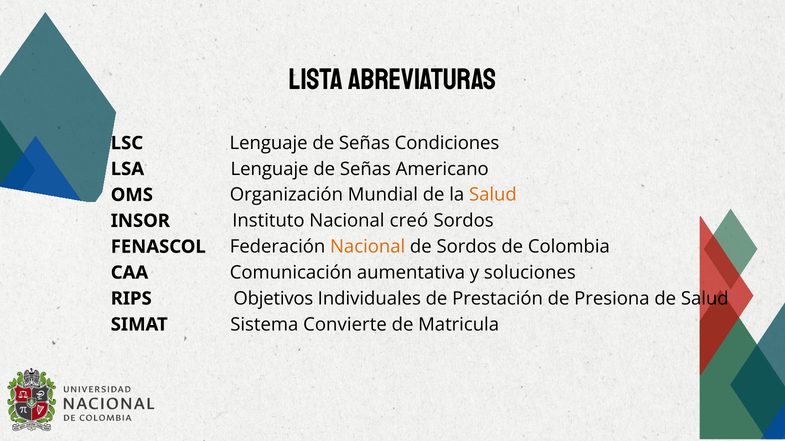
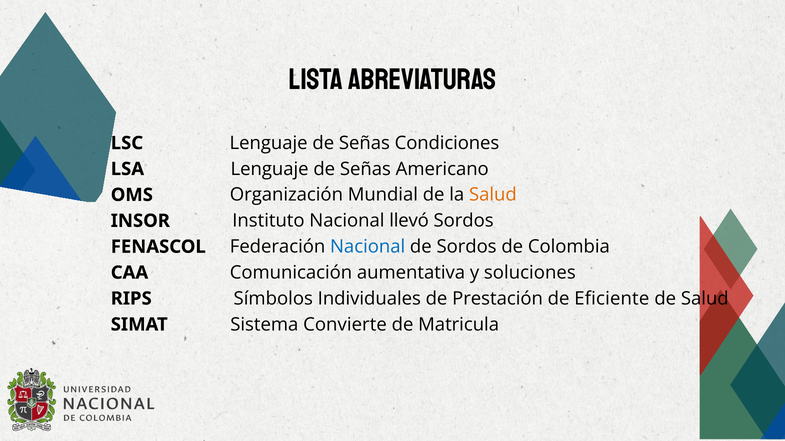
creó: creó -> llevó
Nacional at (368, 247) colour: orange -> blue
Objetivos: Objetivos -> Símbolos
Presiona: Presiona -> Eficiente
